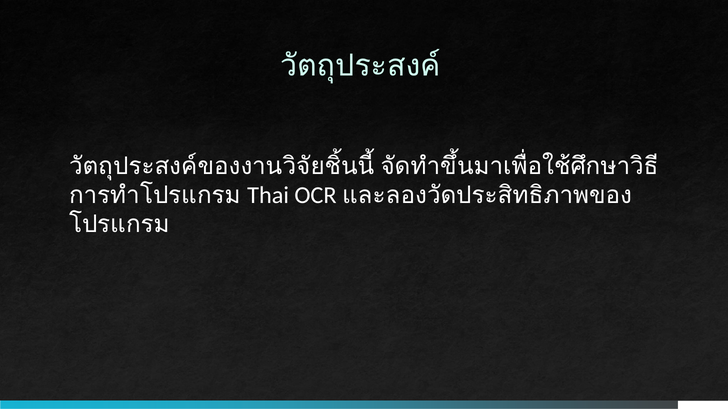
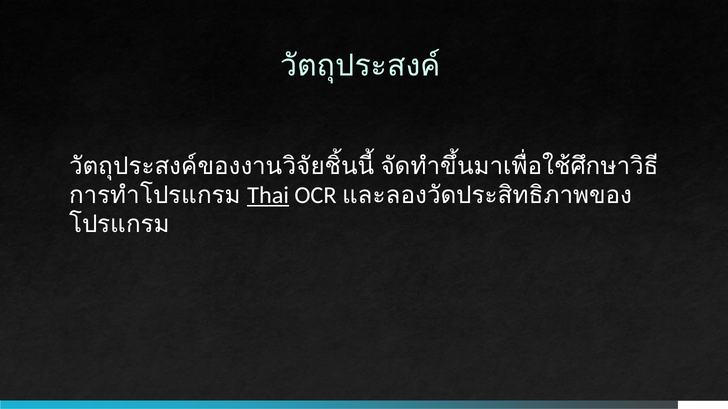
Thai underline: none -> present
